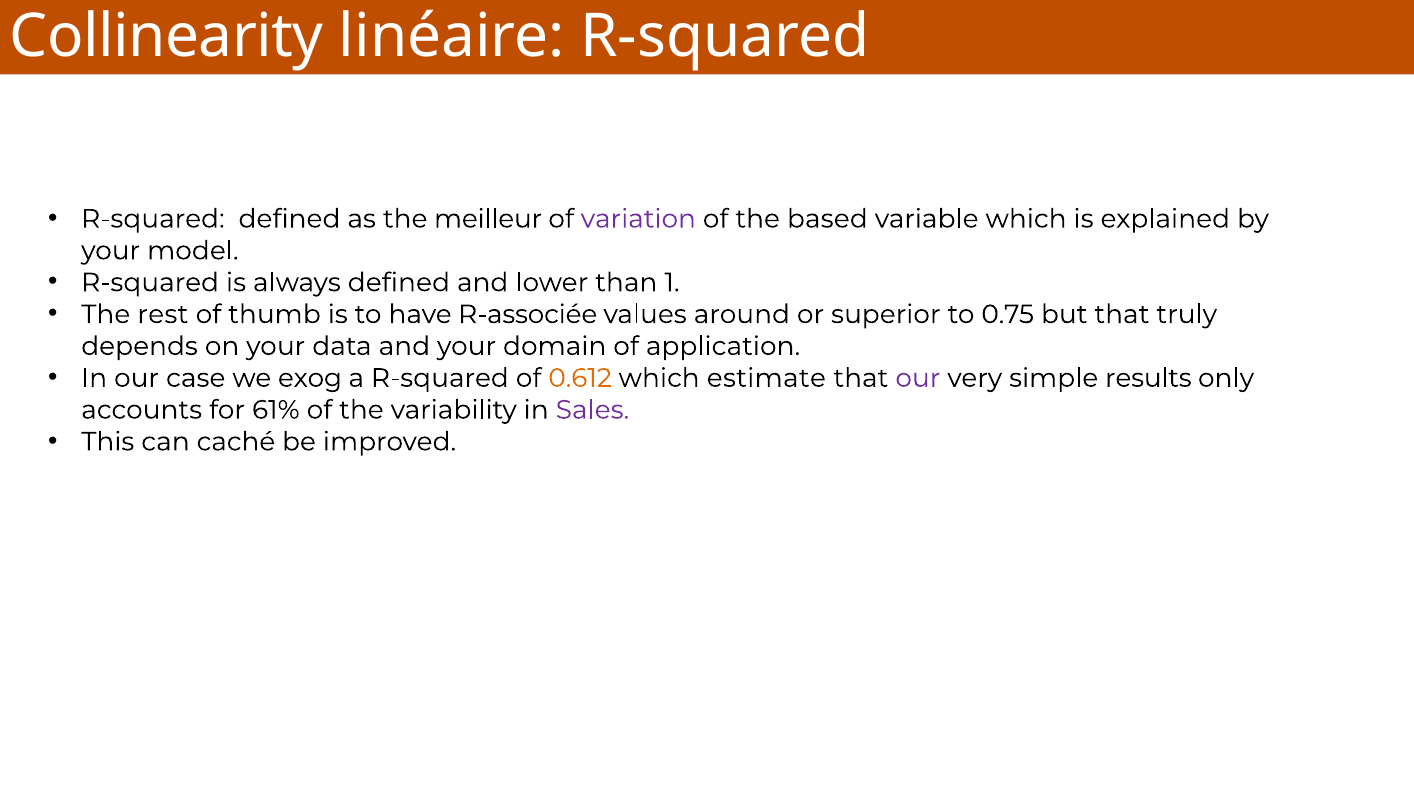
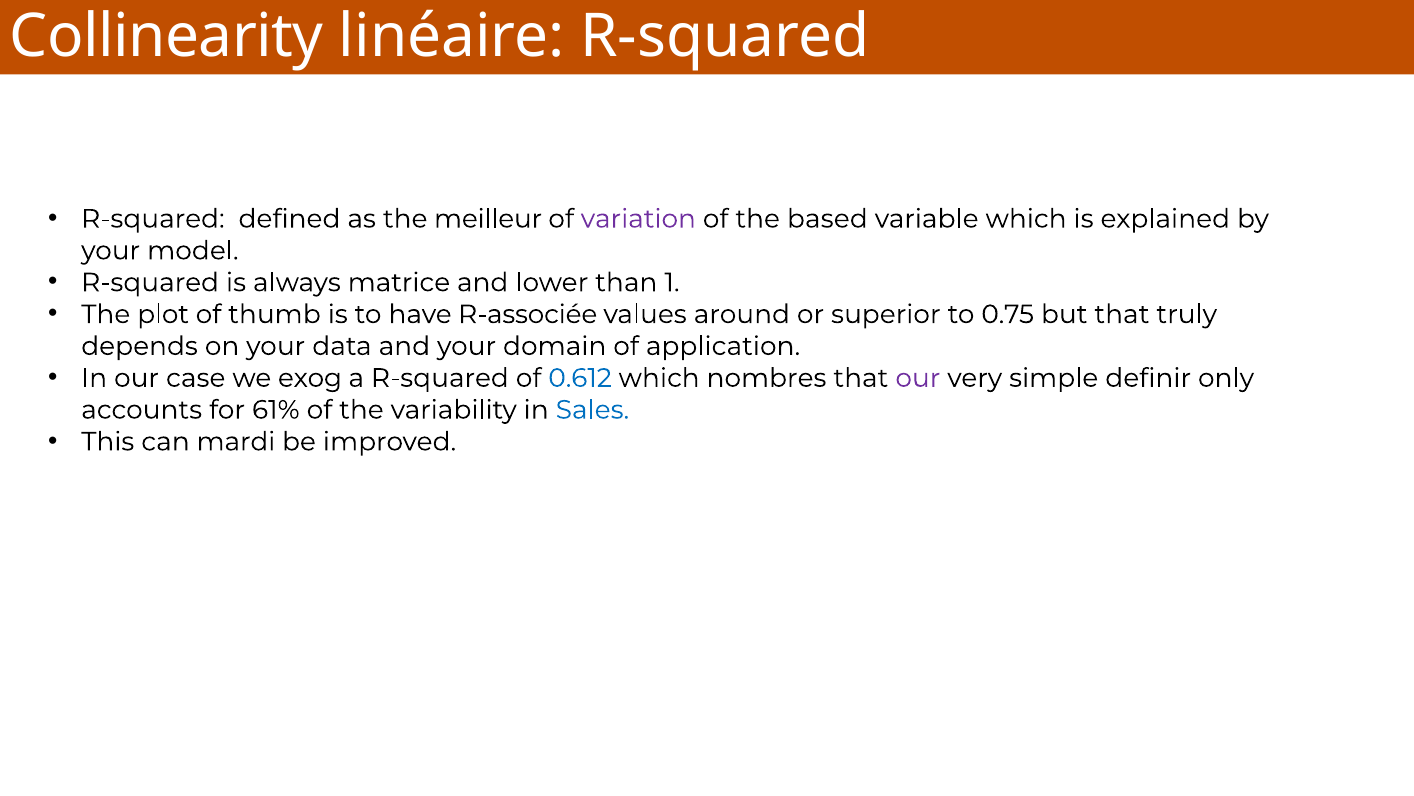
always defined: defined -> matrice
rest: rest -> plot
0.612 colour: orange -> blue
estimate: estimate -> nombres
results: results -> definir
Sales colour: purple -> blue
caché: caché -> mardi
